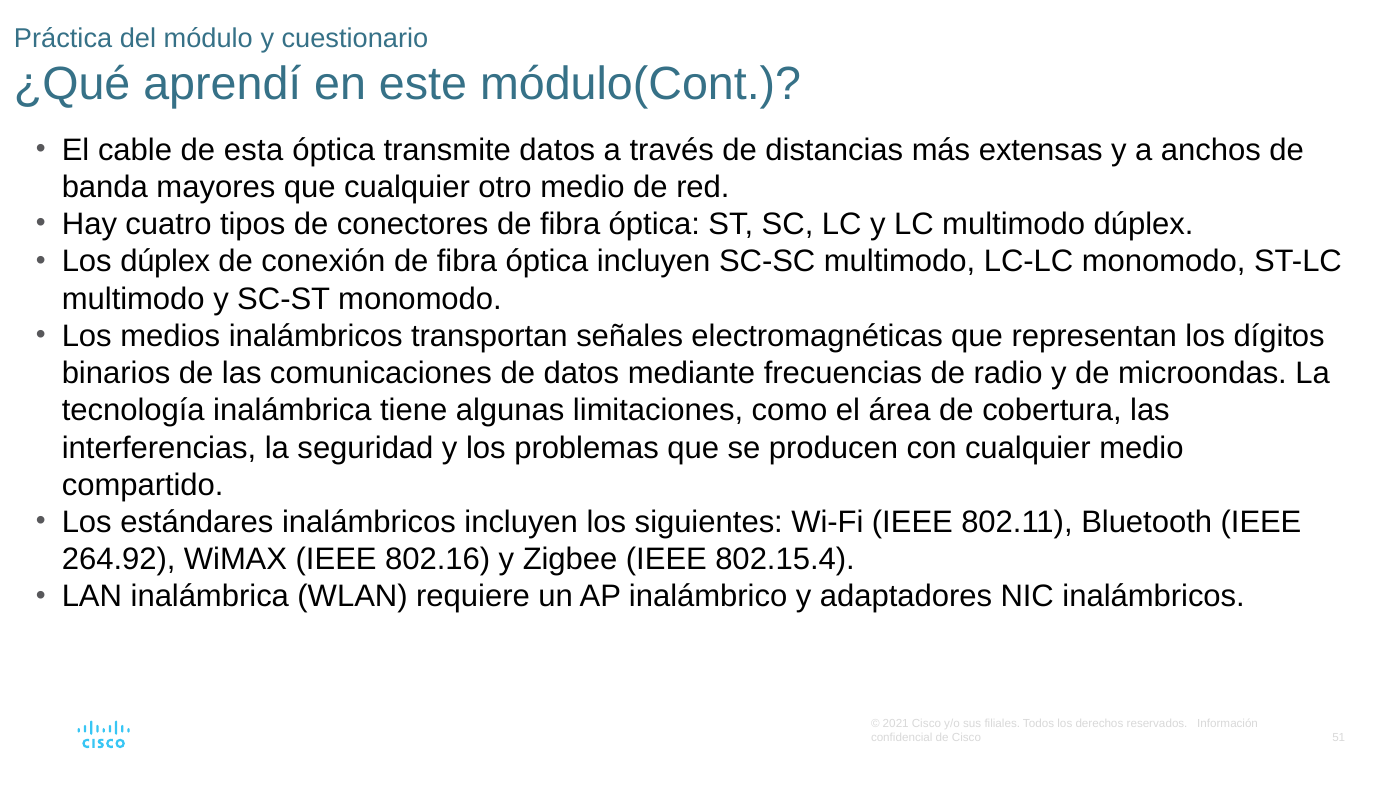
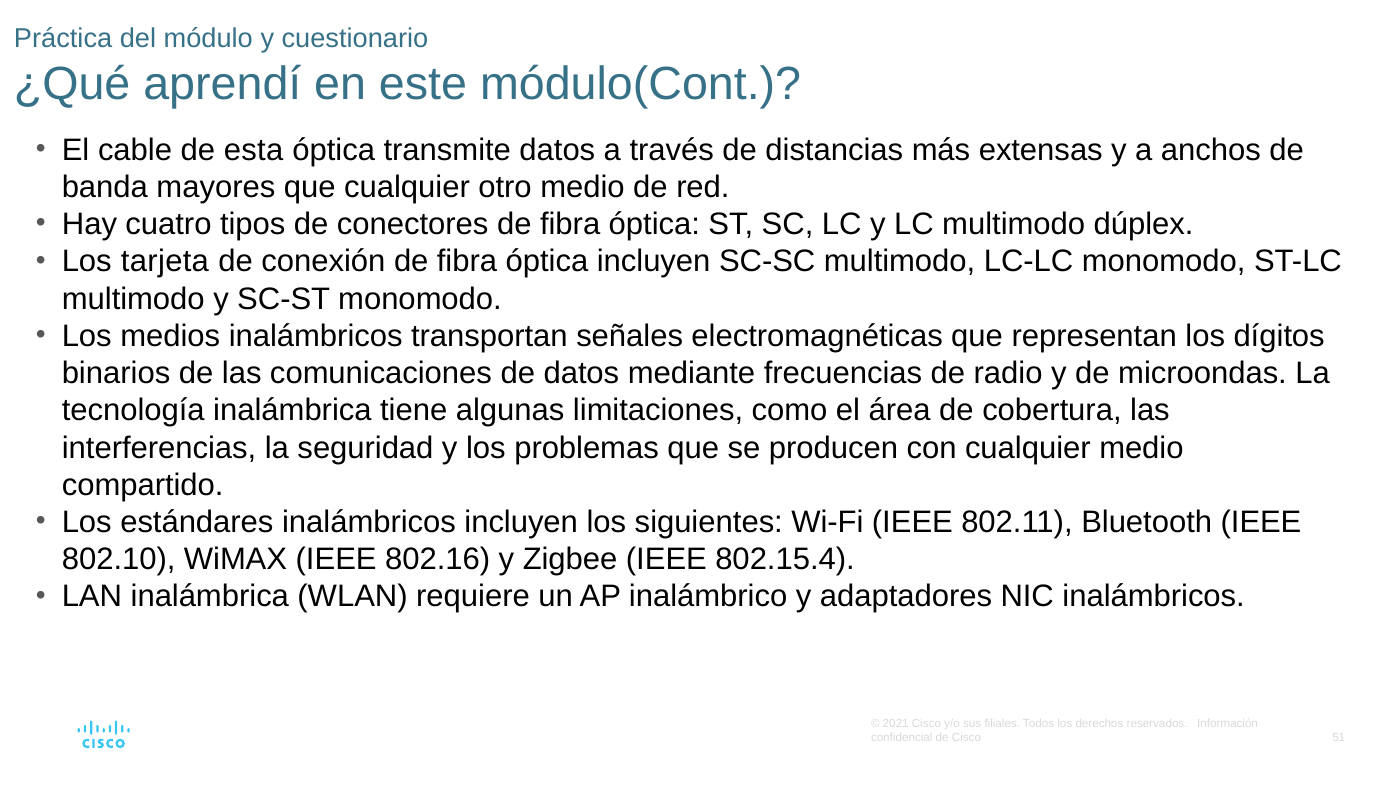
Los dúplex: dúplex -> tarjeta
264.92: 264.92 -> 802.10
